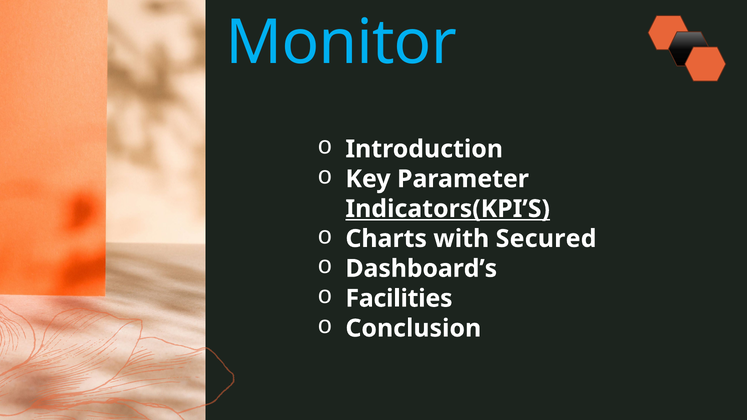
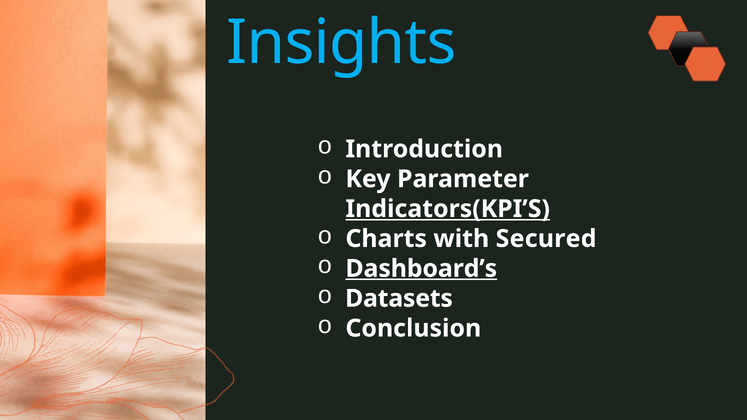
Monitor: Monitor -> Insights
Dashboard’s underline: none -> present
Facilities: Facilities -> Datasets
